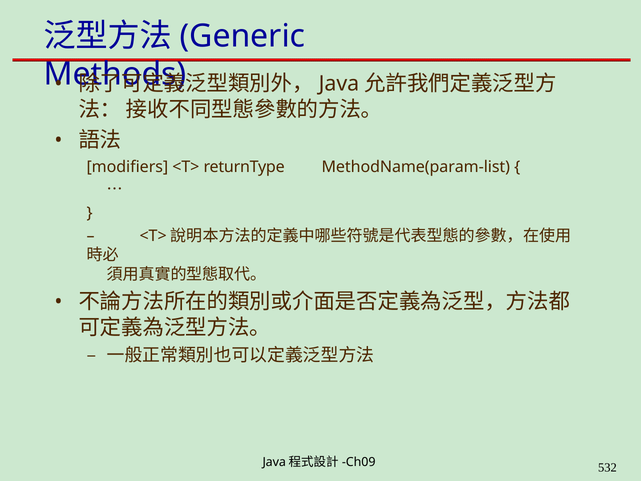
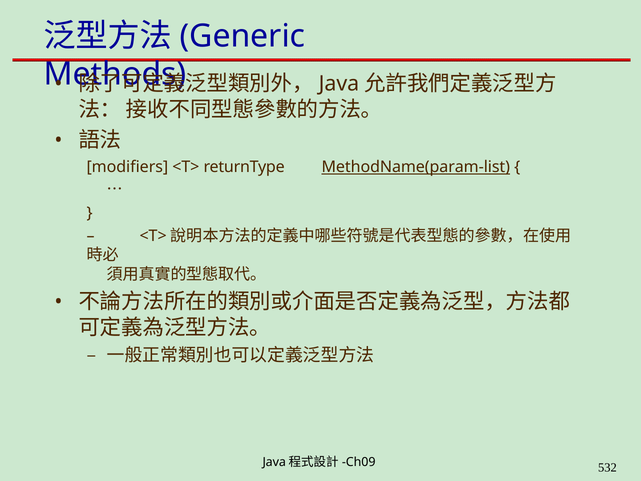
MethodName(param-list underline: none -> present
